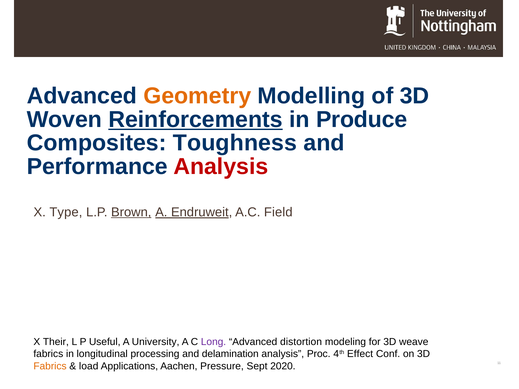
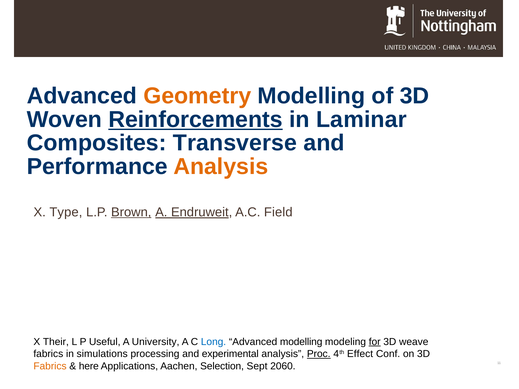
Produce: Produce -> Laminar
Toughness: Toughness -> Transverse
Analysis at (221, 167) colour: red -> orange
Long colour: purple -> blue
Advanced distortion: distortion -> modelling
for underline: none -> present
longitudinal: longitudinal -> simulations
delamination: delamination -> experimental
Proc underline: none -> present
load: load -> here
Pressure: Pressure -> Selection
2020: 2020 -> 2060
